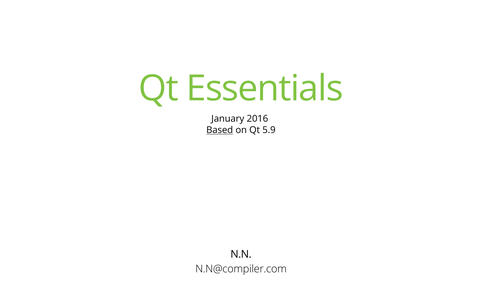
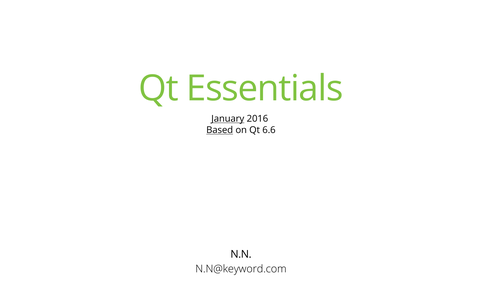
January underline: none -> present
5.9: 5.9 -> 6.6
N.N@compiler.com: N.N@compiler.com -> N.N@keyword.com
